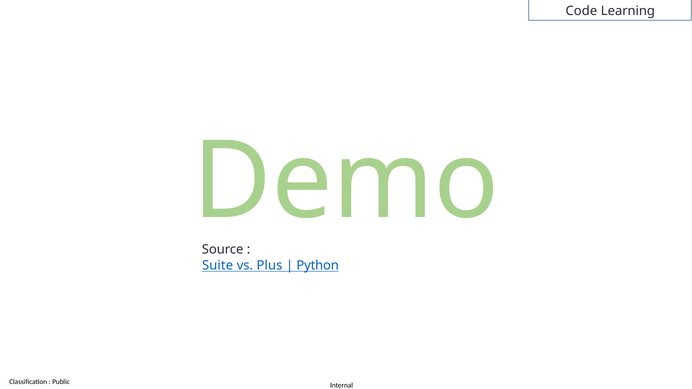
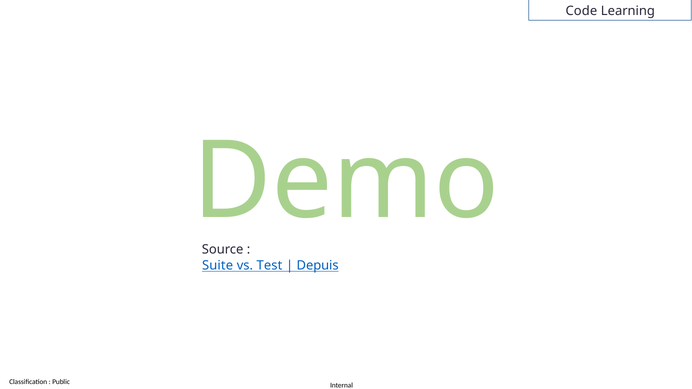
Plus: Plus -> Test
Python: Python -> Depuis
